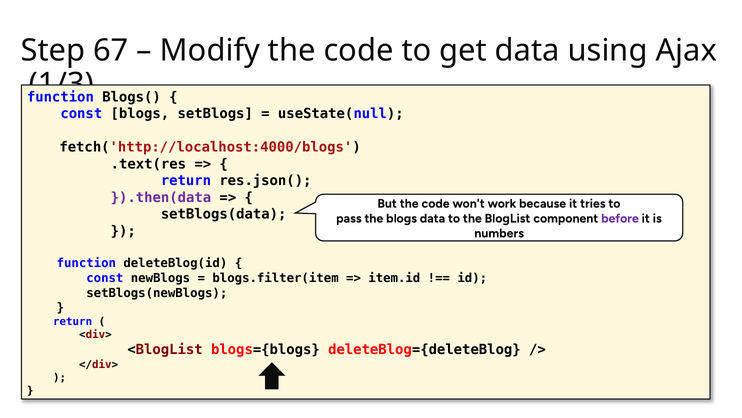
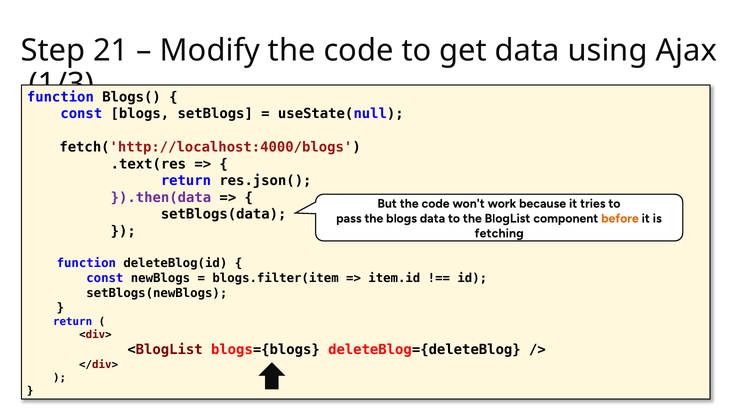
67: 67 -> 21
before colour: purple -> orange
numbers: numbers -> fetching
